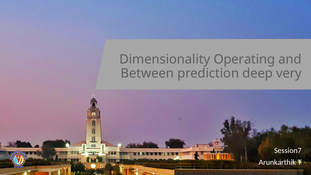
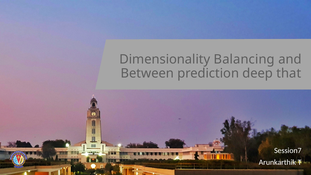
Operating: Operating -> Balancing
very: very -> that
